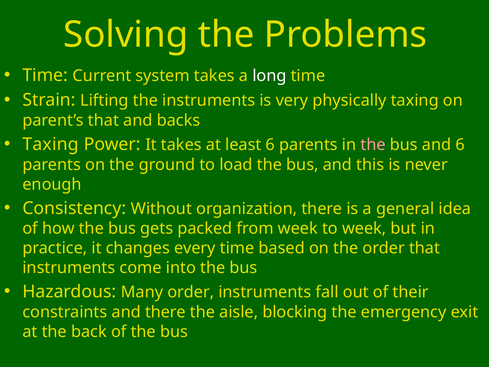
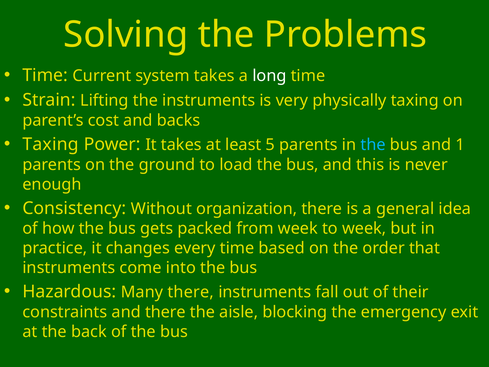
parent’s that: that -> cost
least 6: 6 -> 5
the at (373, 145) colour: pink -> light blue
and 6: 6 -> 1
Many order: order -> there
